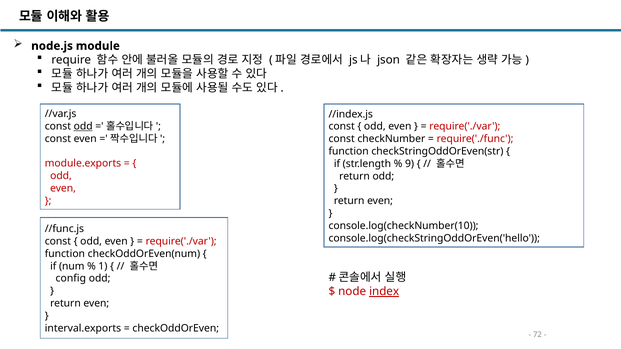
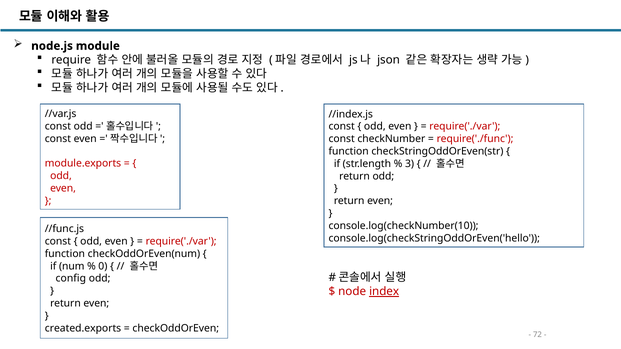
odd at (83, 126) underline: present -> none
9: 9 -> 3
1: 1 -> 0
interval.exports: interval.exports -> created.exports
